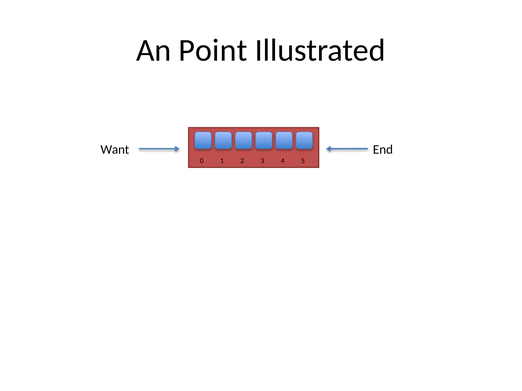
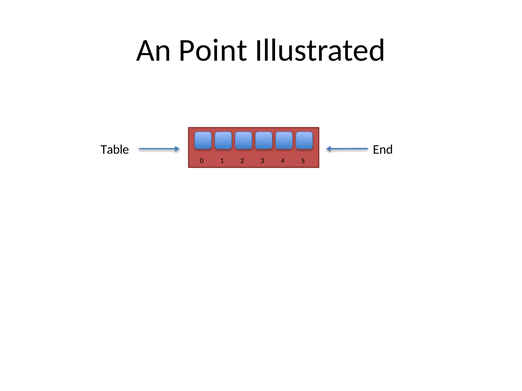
Want: Want -> Table
